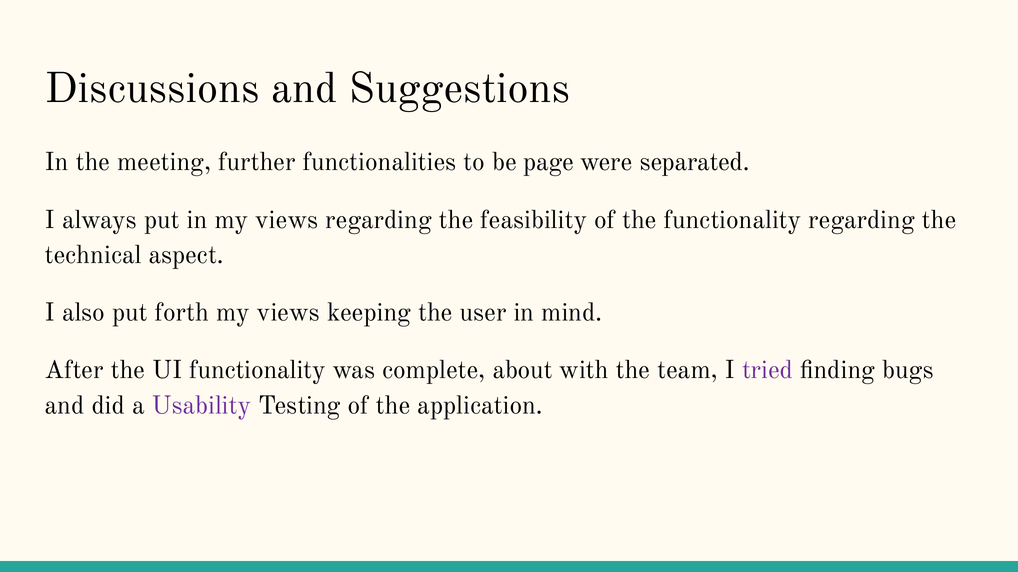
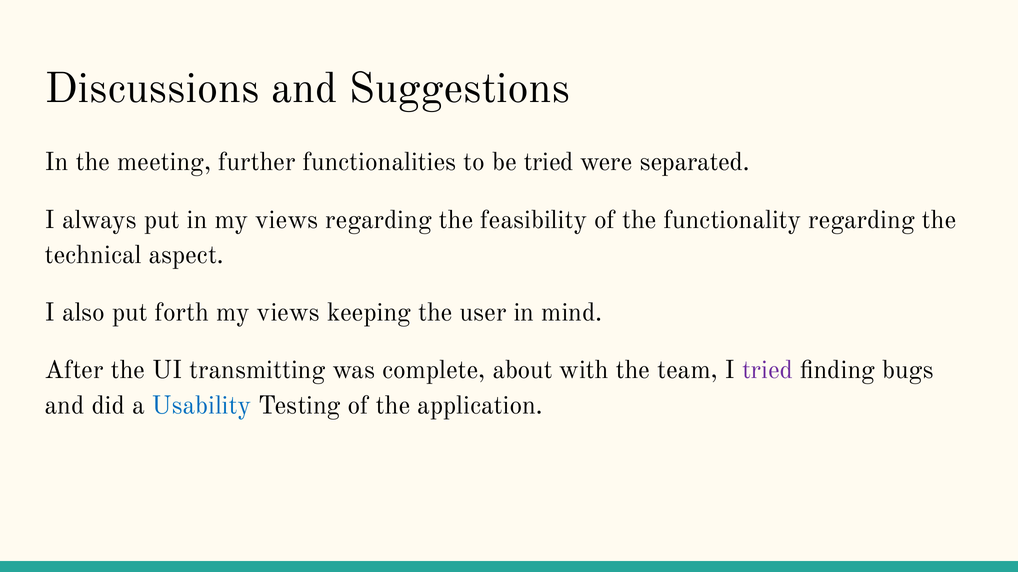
be page: page -> tried
UI functionality: functionality -> transmitting
Usability colour: purple -> blue
